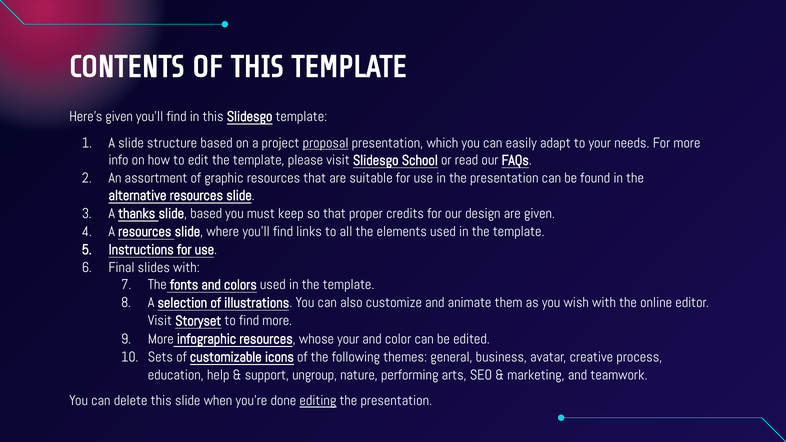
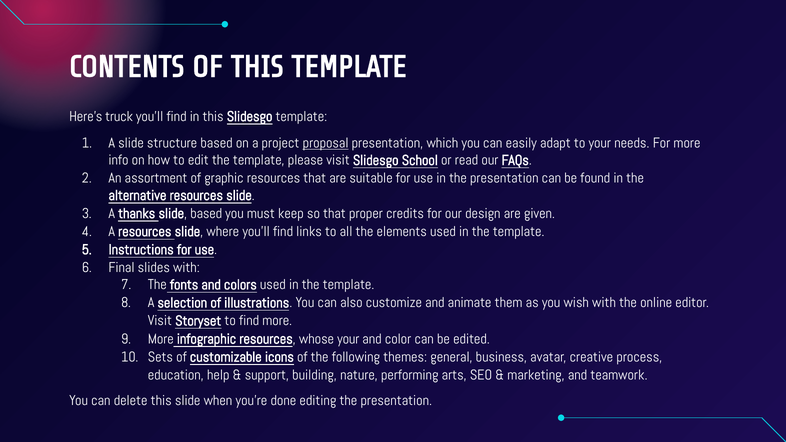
Here’s given: given -> truck
ungroup: ungroup -> building
editing underline: present -> none
